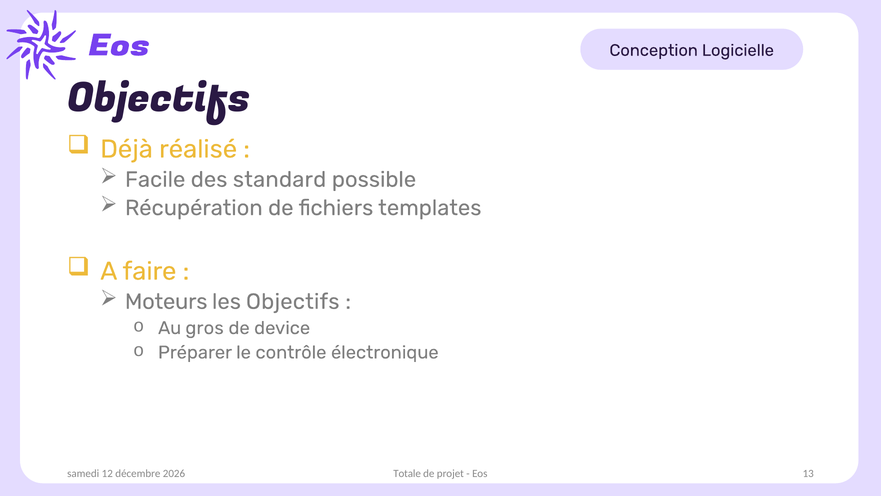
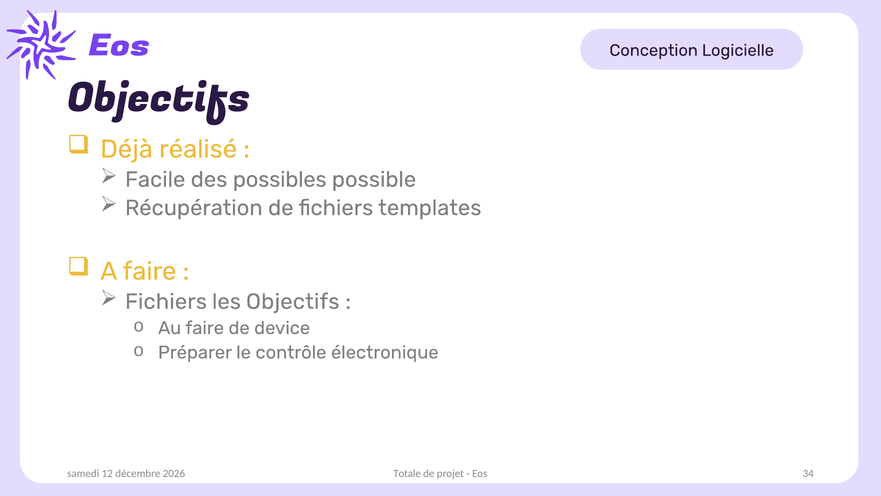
standard: standard -> possibles
Moteurs at (166, 301): Moteurs -> Fichiers
Au gros: gros -> faire
13: 13 -> 34
